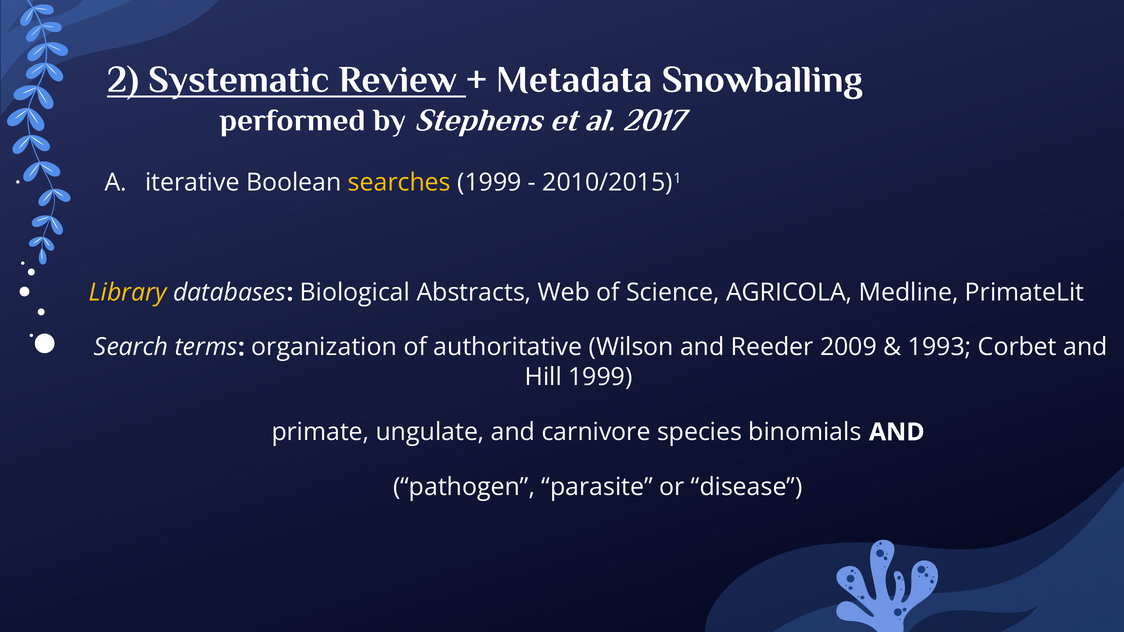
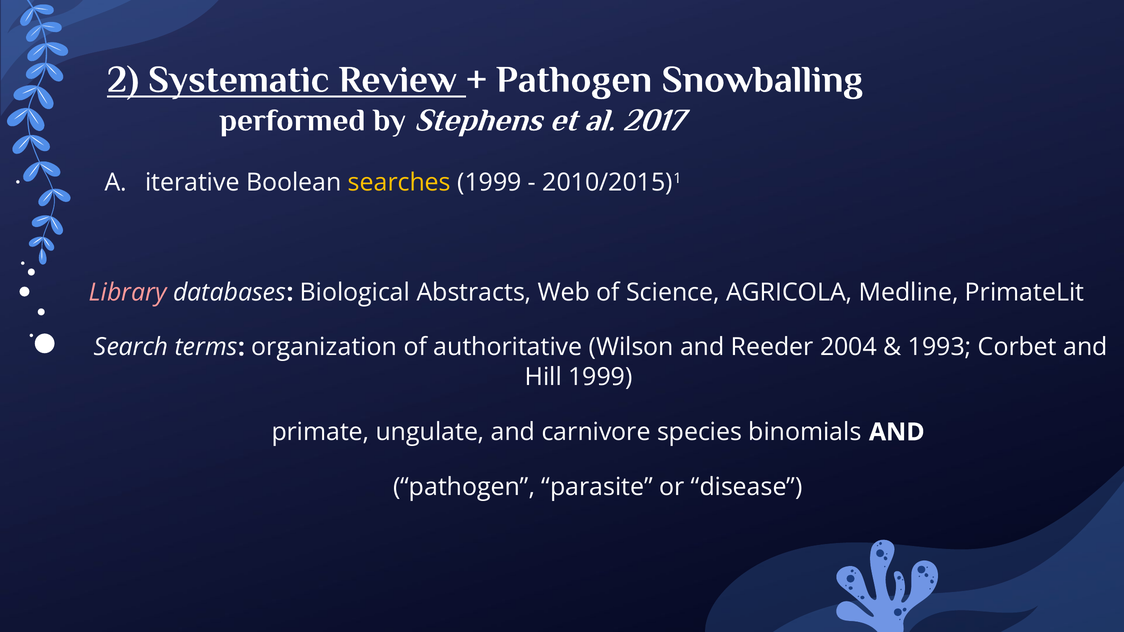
Metadata at (574, 79): Metadata -> Pathogen
Library colour: yellow -> pink
2009: 2009 -> 2004
